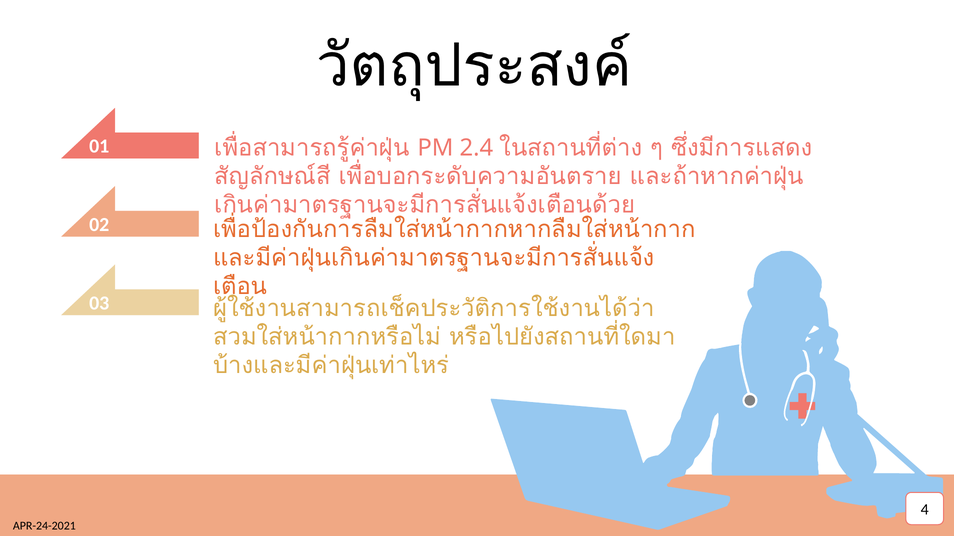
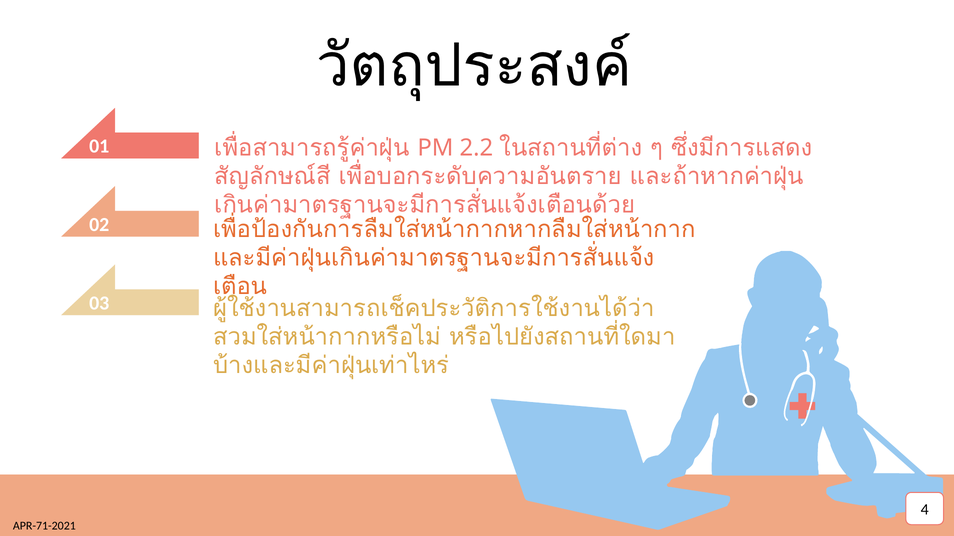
2.4: 2.4 -> 2.2
APR-24-2021: APR-24-2021 -> APR-71-2021
